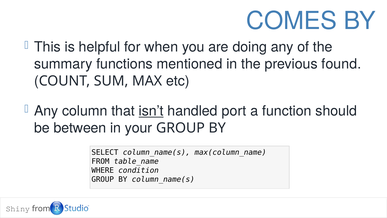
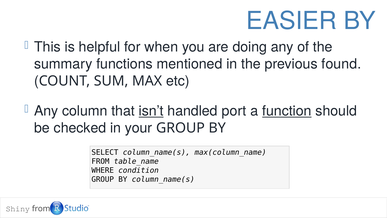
COMES: COMES -> EASIER
function underline: none -> present
between: between -> checked
